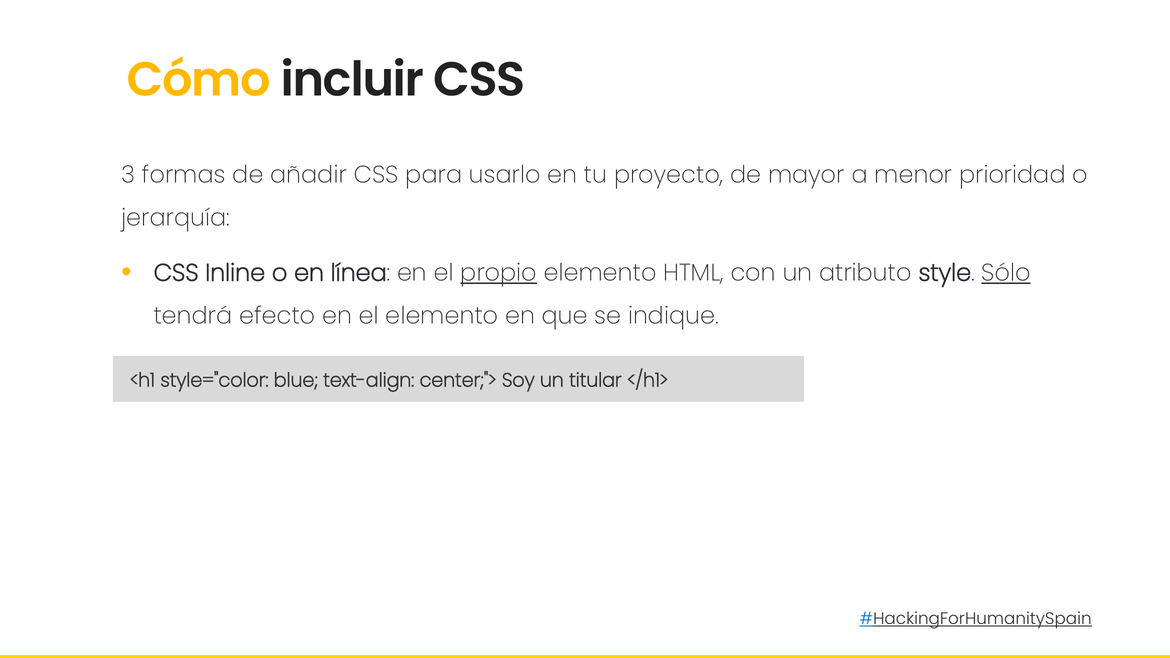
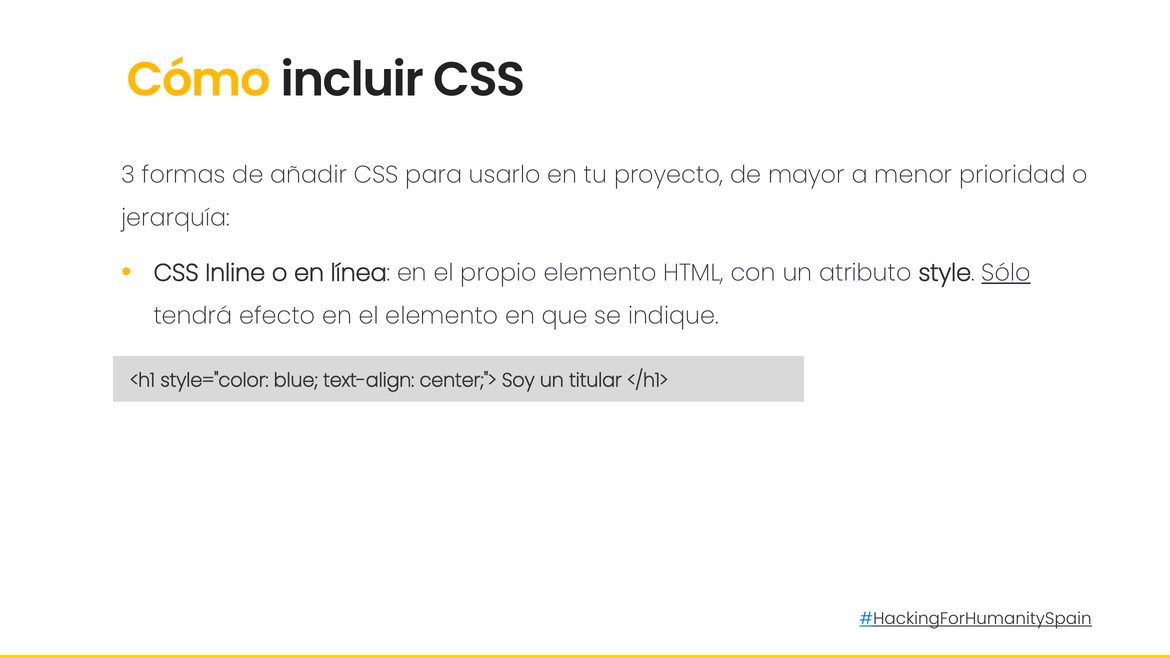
propio underline: present -> none
